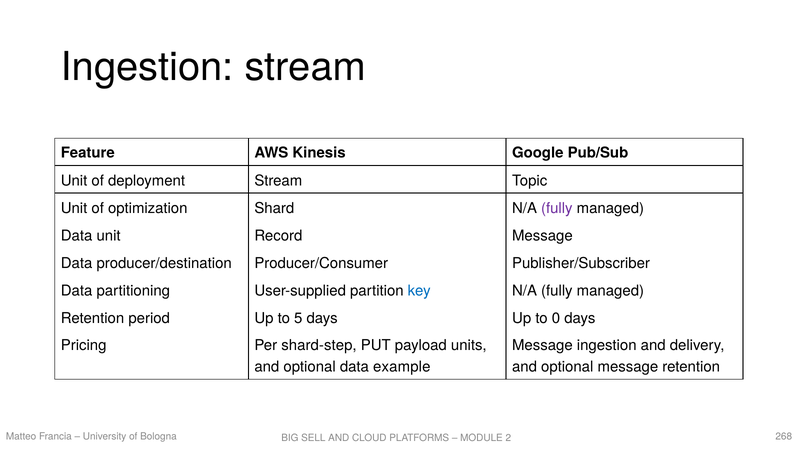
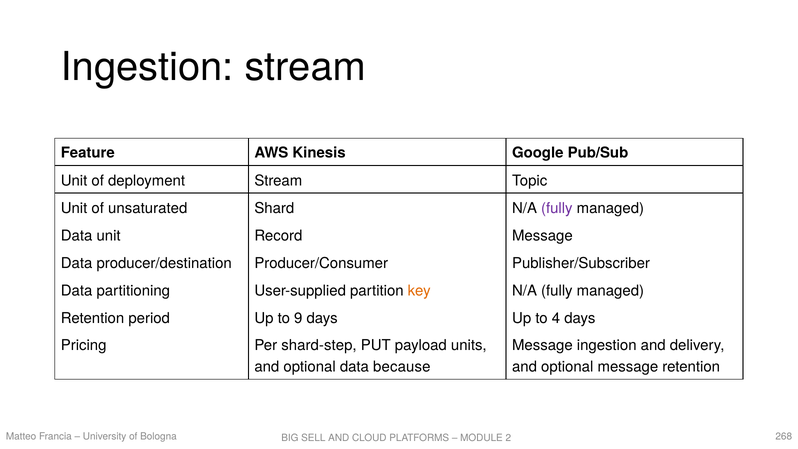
optimization: optimization -> unsaturated
key colour: blue -> orange
5: 5 -> 9
0: 0 -> 4
example: example -> because
